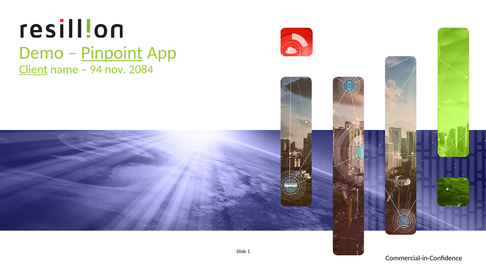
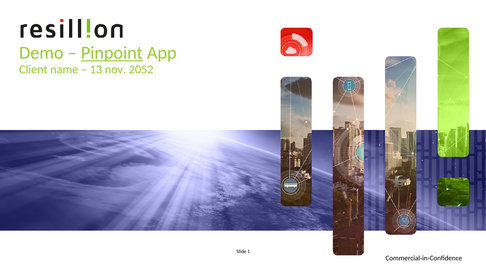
Client underline: present -> none
94: 94 -> 13
2084: 2084 -> 2052
